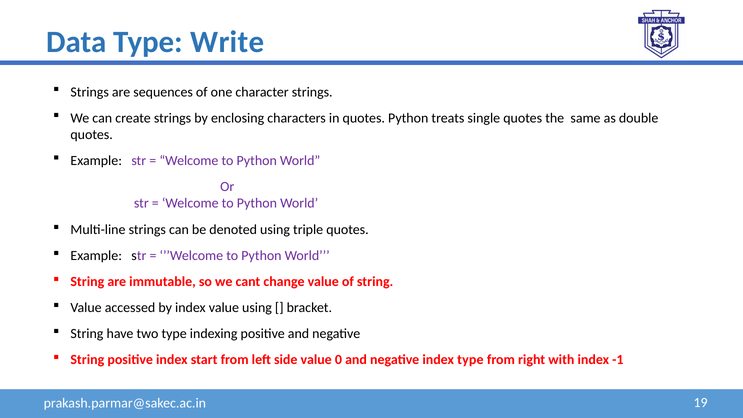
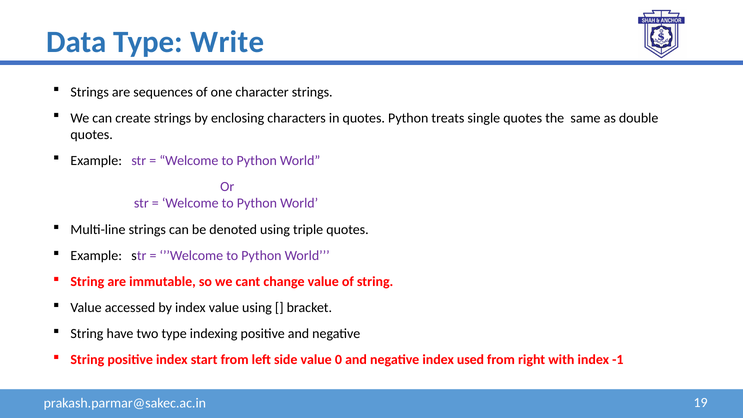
index type: type -> used
